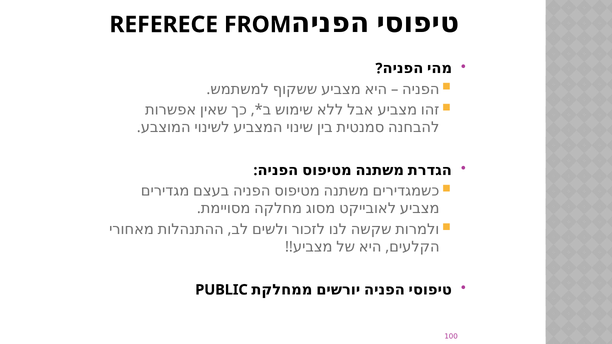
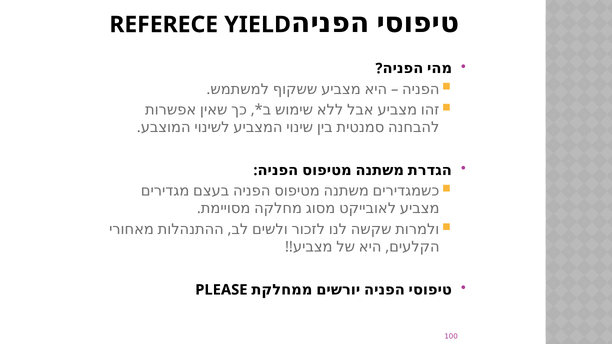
FROM: FROM -> YIELD
PUBLIC: PUBLIC -> PLEASE
